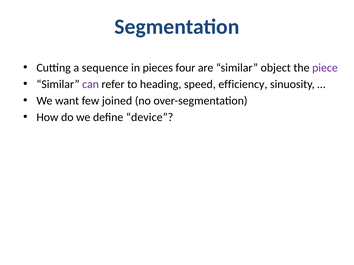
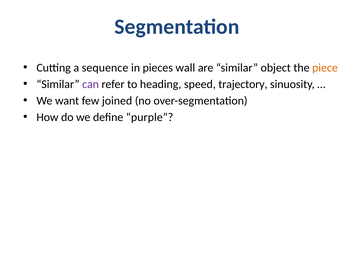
four: four -> wall
piece colour: purple -> orange
efficiency: efficiency -> trajectory
device: device -> purple
